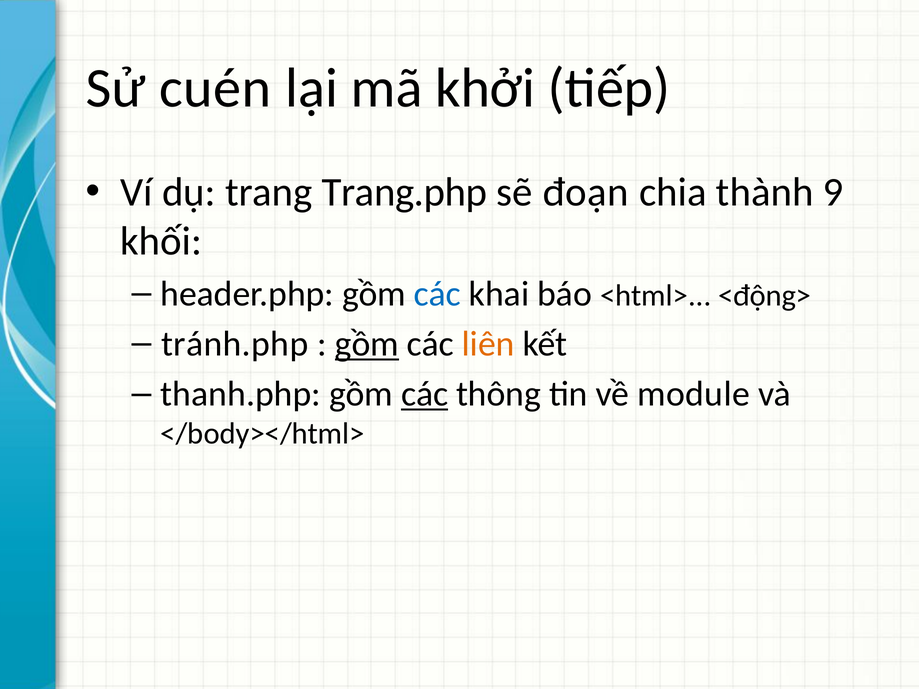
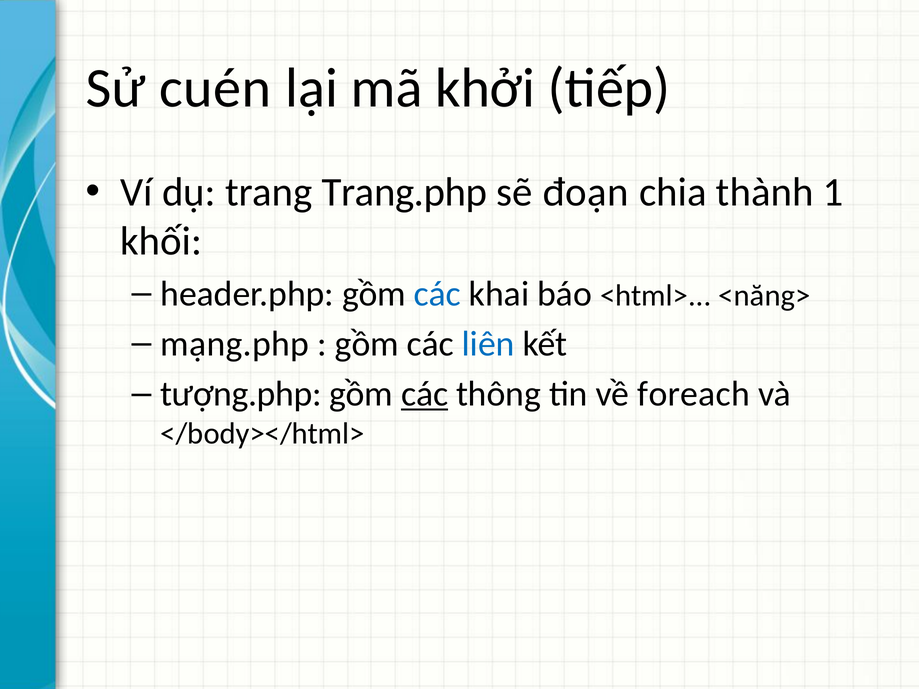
9: 9 -> 1
<động>: <động> -> <năng>
tránh.php: tránh.php -> mạng.php
gồm at (367, 344) underline: present -> none
liên colour: orange -> blue
thanh.php: thanh.php -> tượng.php
module: module -> foreach
